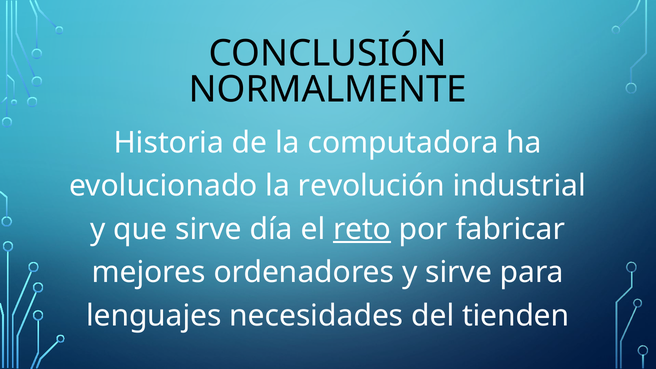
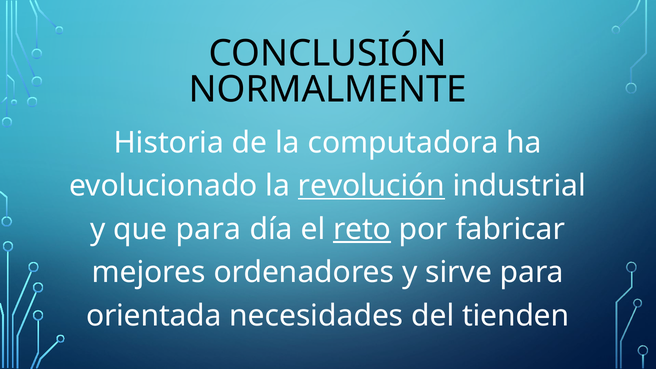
revolución underline: none -> present
que sirve: sirve -> para
lenguajes: lenguajes -> orientada
